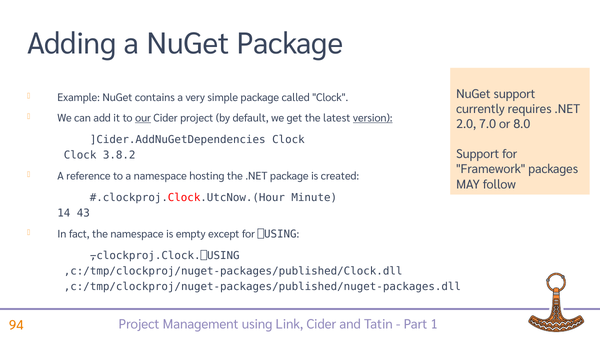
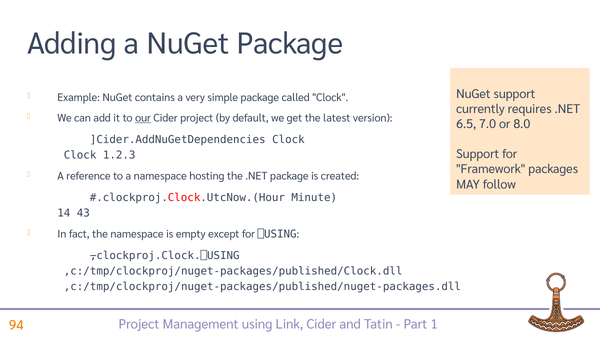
version underline: present -> none
2.0: 2.0 -> 6.5
3.8.2: 3.8.2 -> 1.2.3
